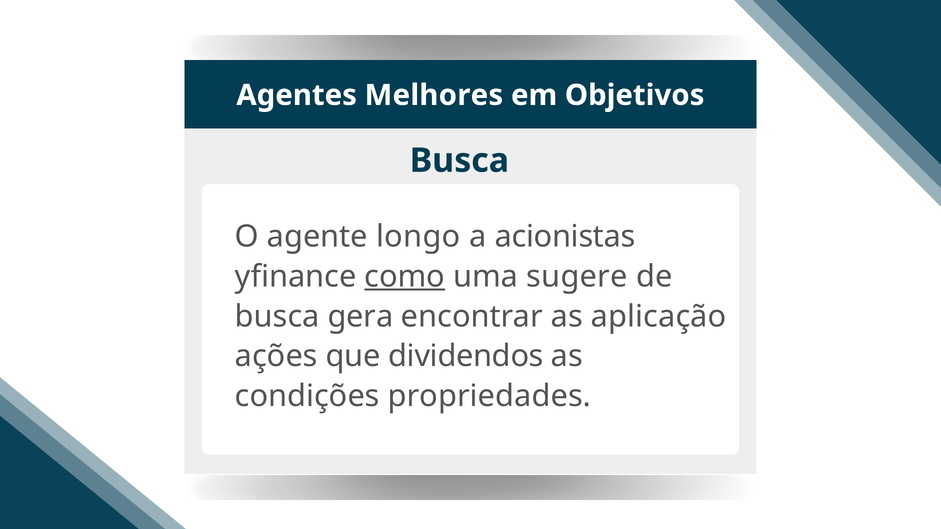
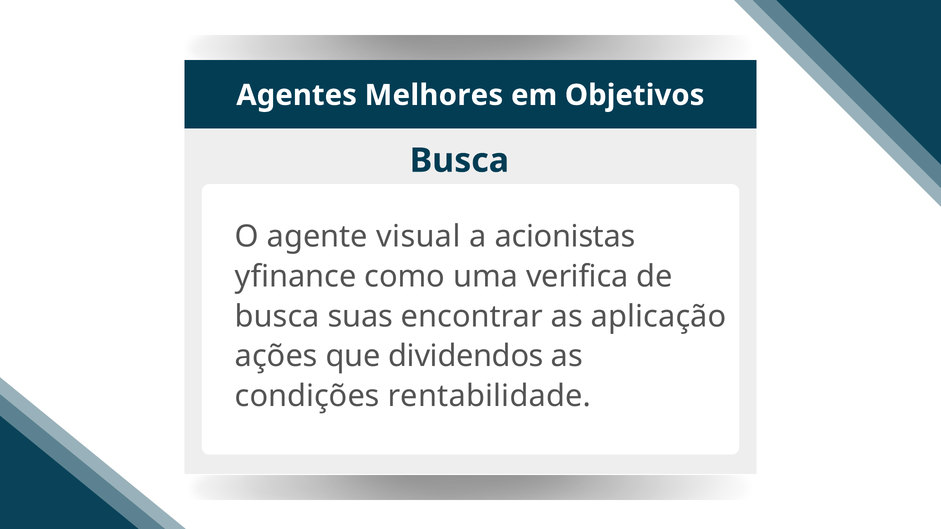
longo: longo -> visual
como underline: present -> none
sugere: sugere -> verifica
gera: gera -> suas
propriedades: propriedades -> rentabilidade
